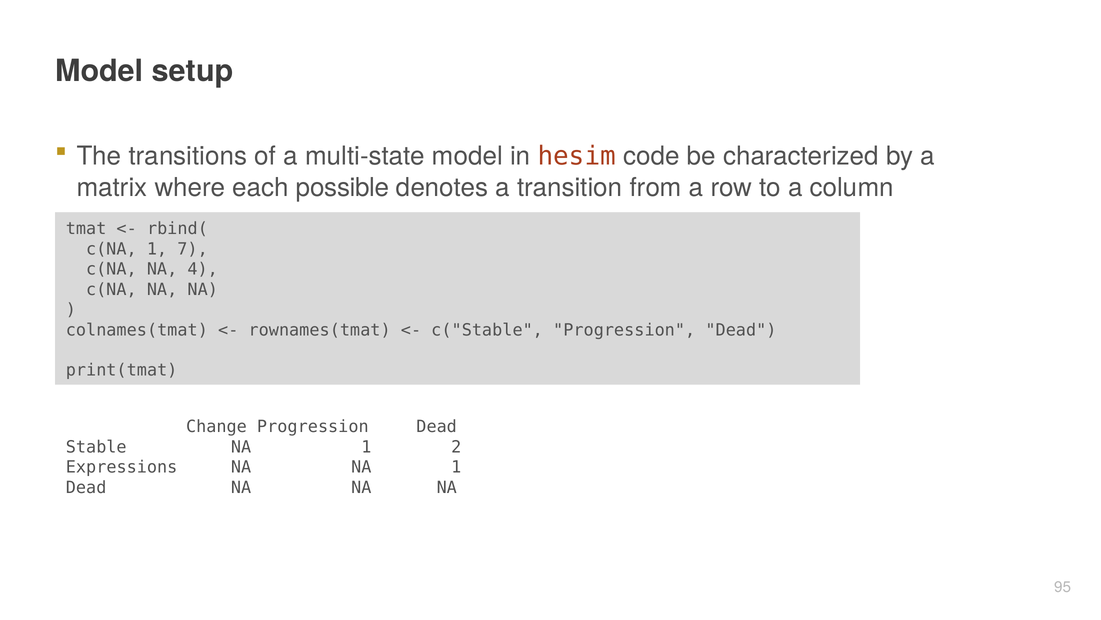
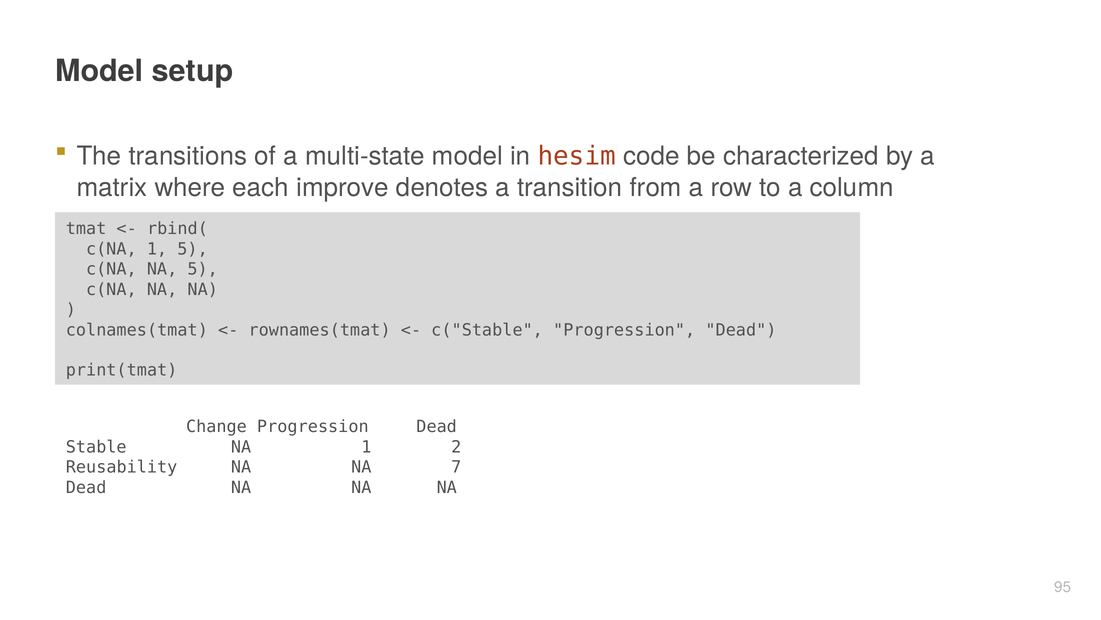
possible: possible -> improve
1 7: 7 -> 5
NA 4: 4 -> 5
Expressions: Expressions -> Reusability
NA NA 1: 1 -> 7
